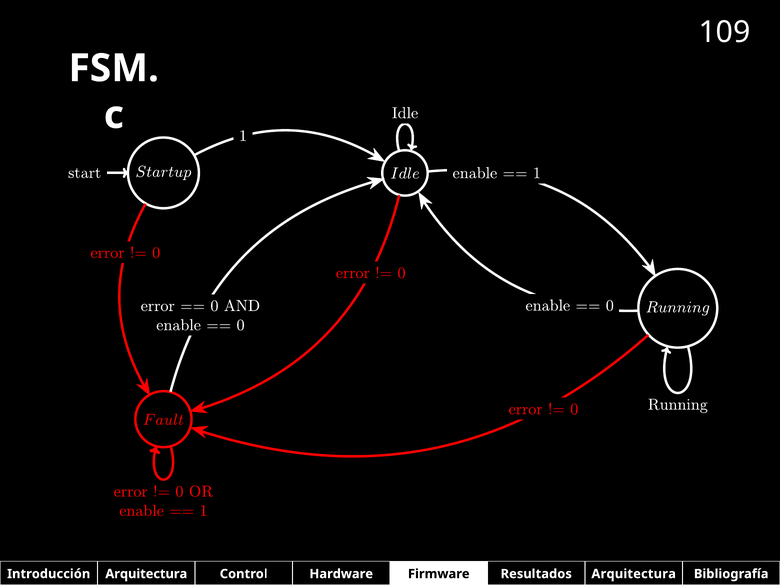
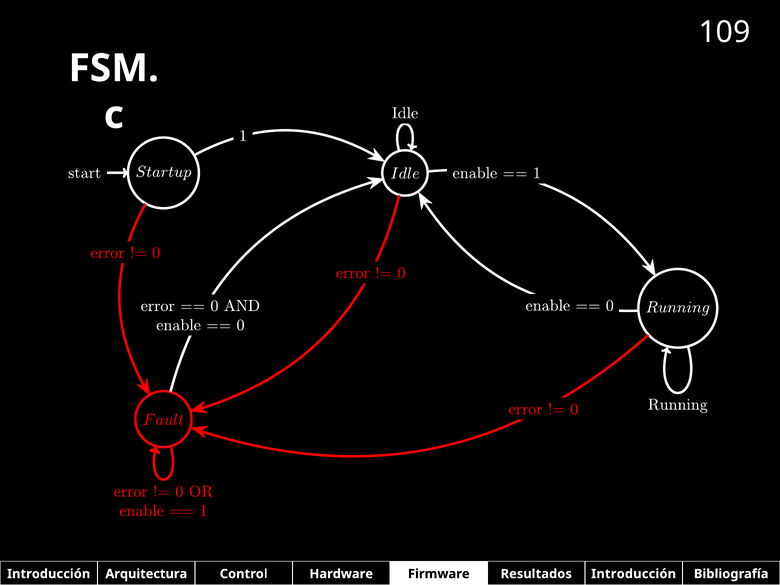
Resultados Arquitectura: Arquitectura -> Introducción
